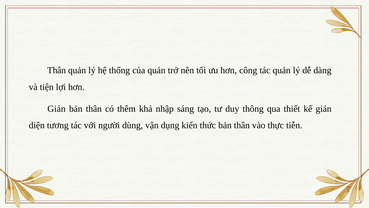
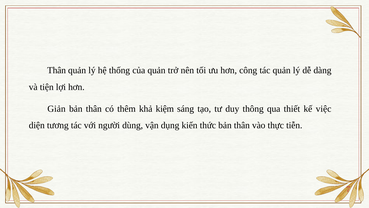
nhập: nhập -> kiệm
kế giản: giản -> việc
